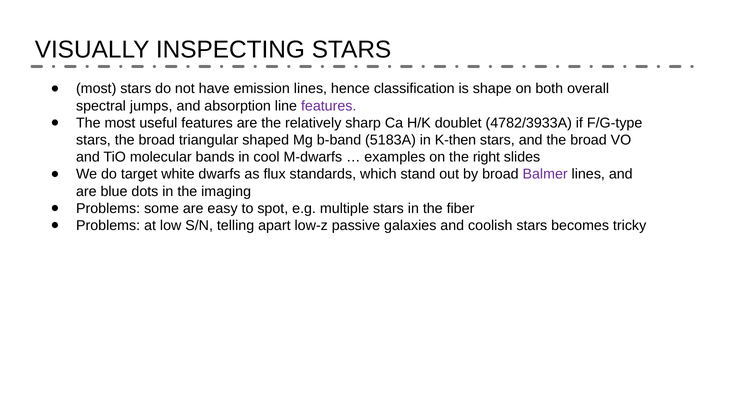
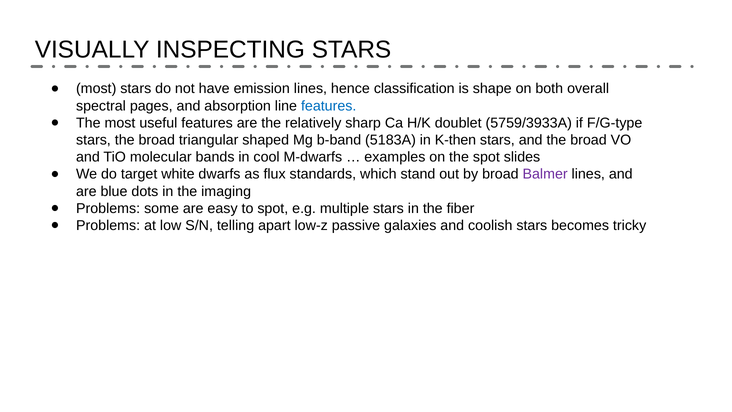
jumps: jumps -> pages
features at (329, 106) colour: purple -> blue
4782/3933A: 4782/3933A -> 5759/3933A
the right: right -> spot
